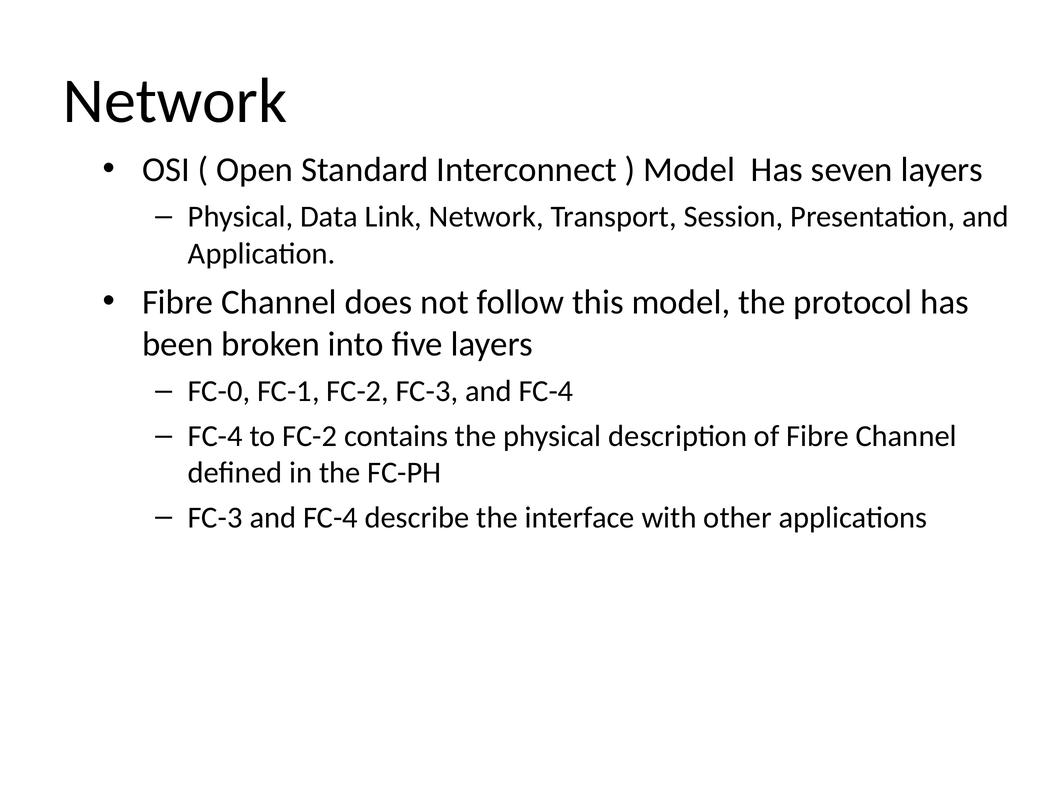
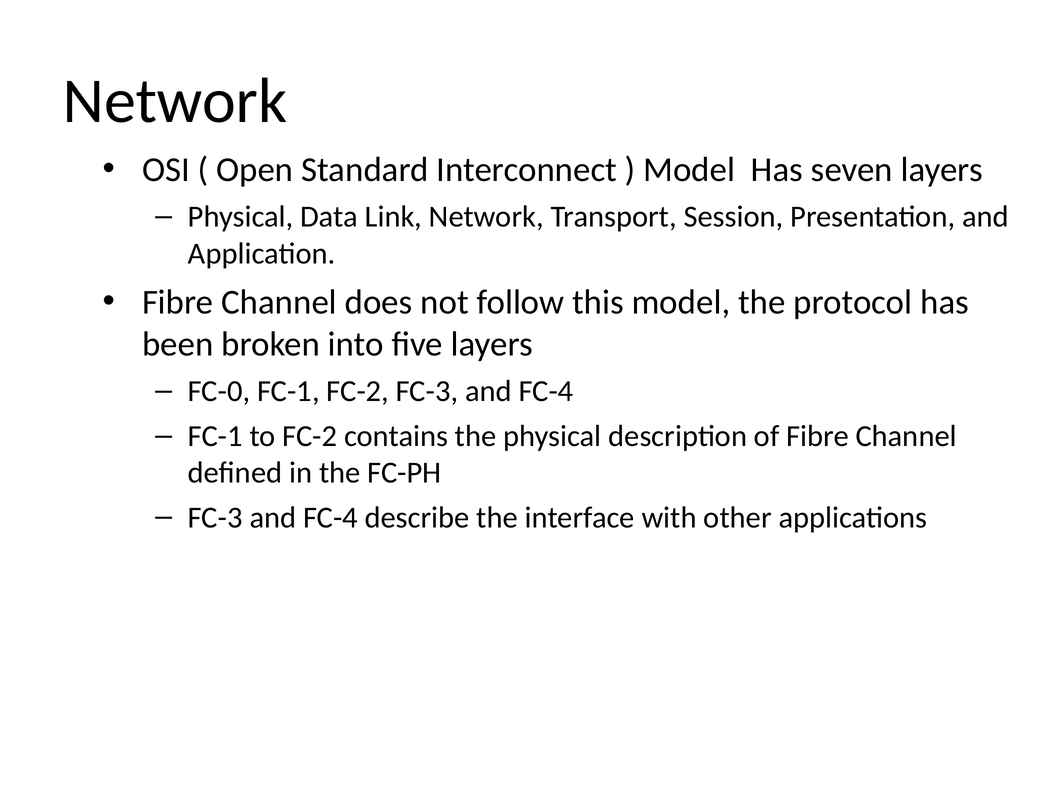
FC-4 at (215, 436): FC-4 -> FC-1
